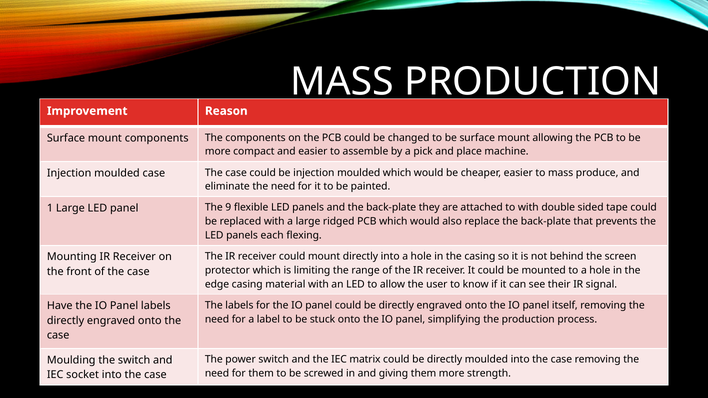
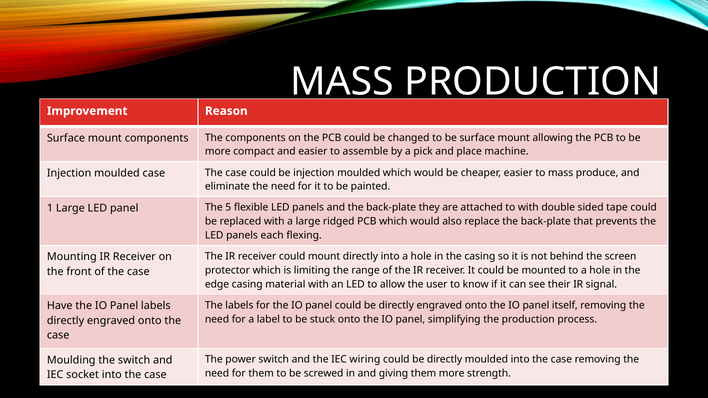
9: 9 -> 5
matrix: matrix -> wiring
